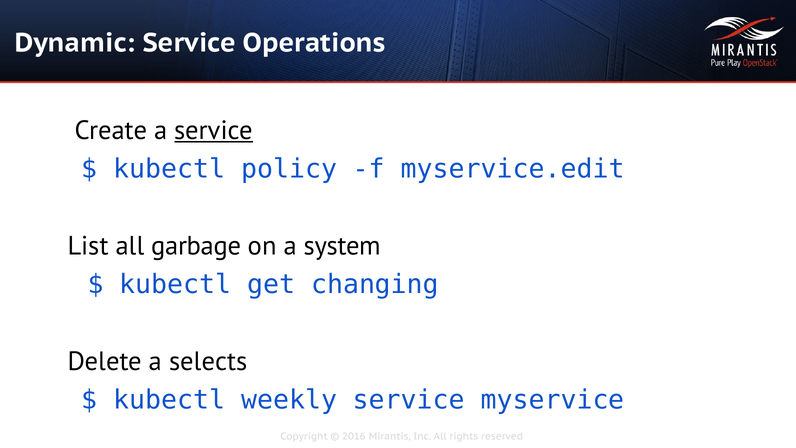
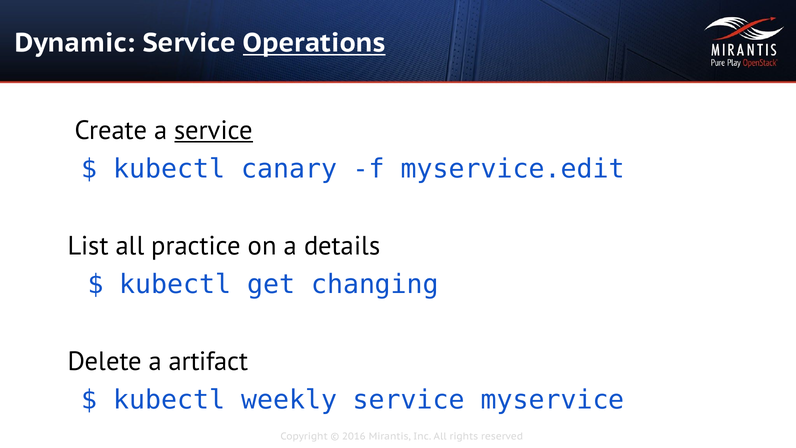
Operations underline: none -> present
policy: policy -> canary
garbage: garbage -> practice
system: system -> details
selects: selects -> artifact
